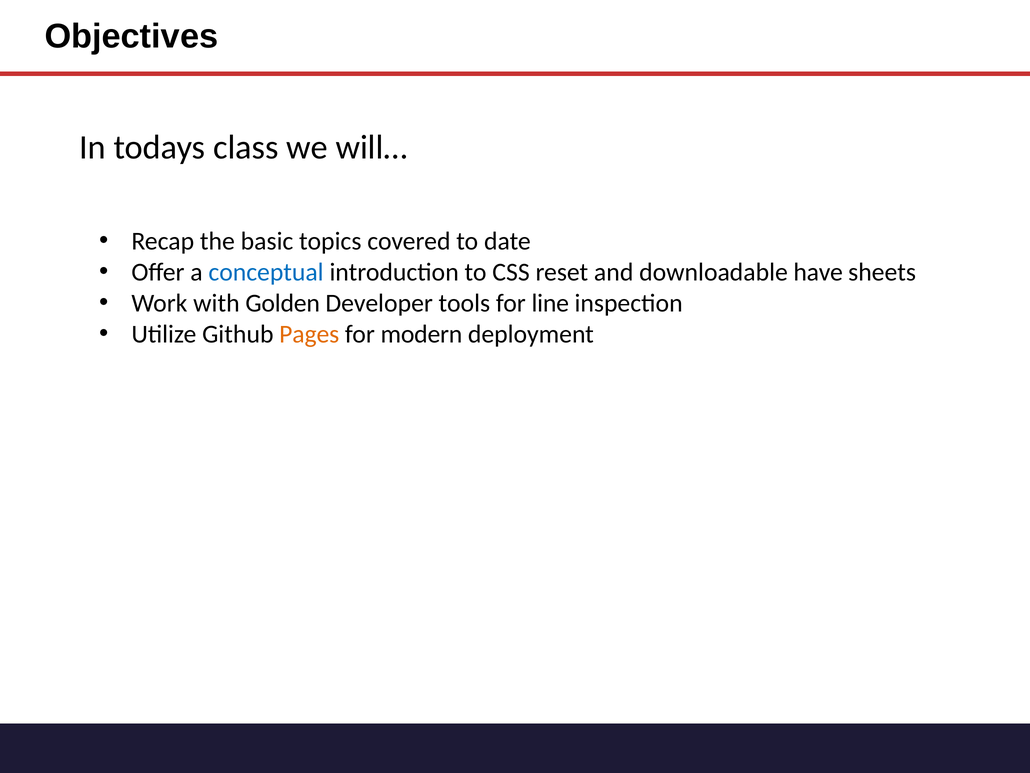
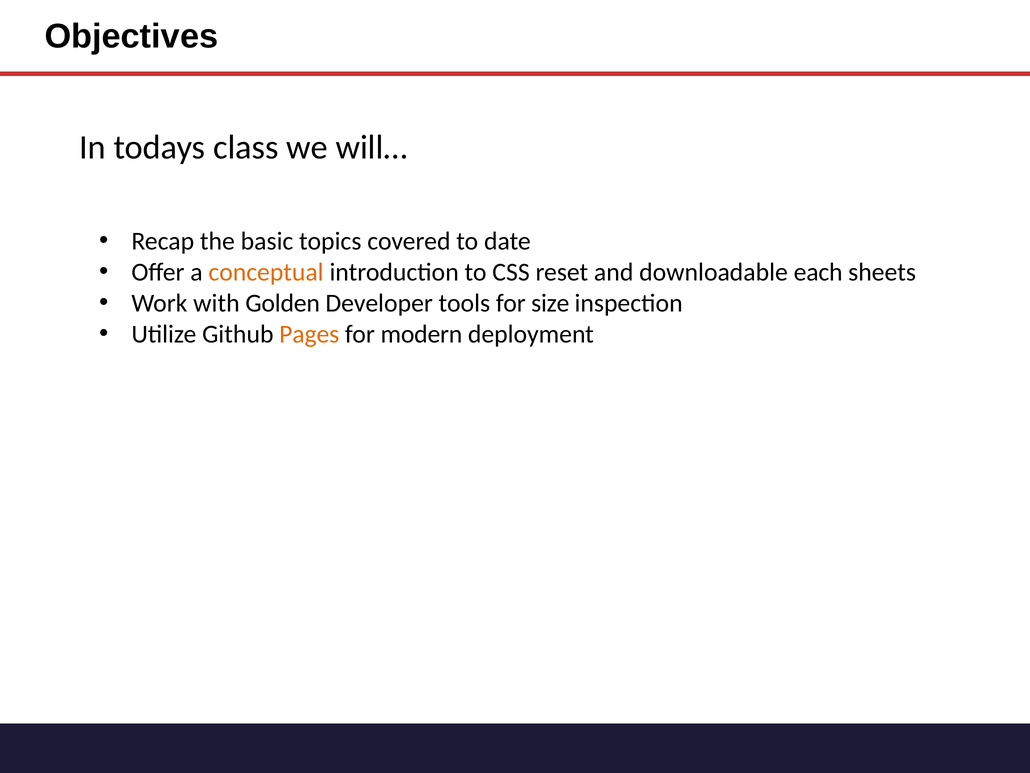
conceptual colour: blue -> orange
have: have -> each
line: line -> size
